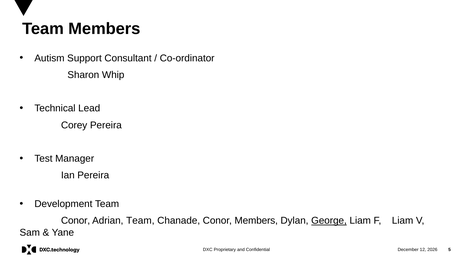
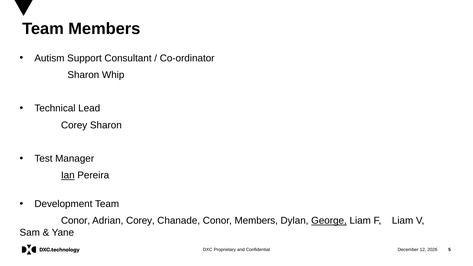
Corey Pereira: Pereira -> Sharon
Ian underline: none -> present
Adrian Team: Team -> Corey
